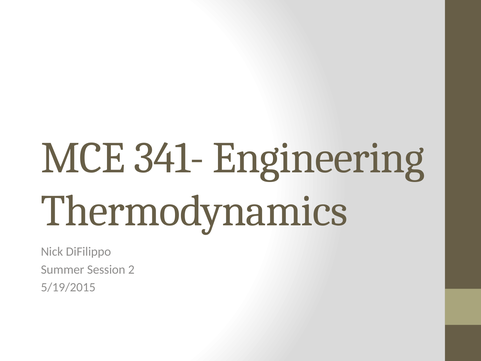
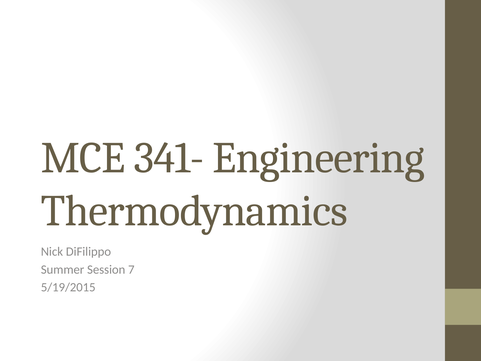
2: 2 -> 7
